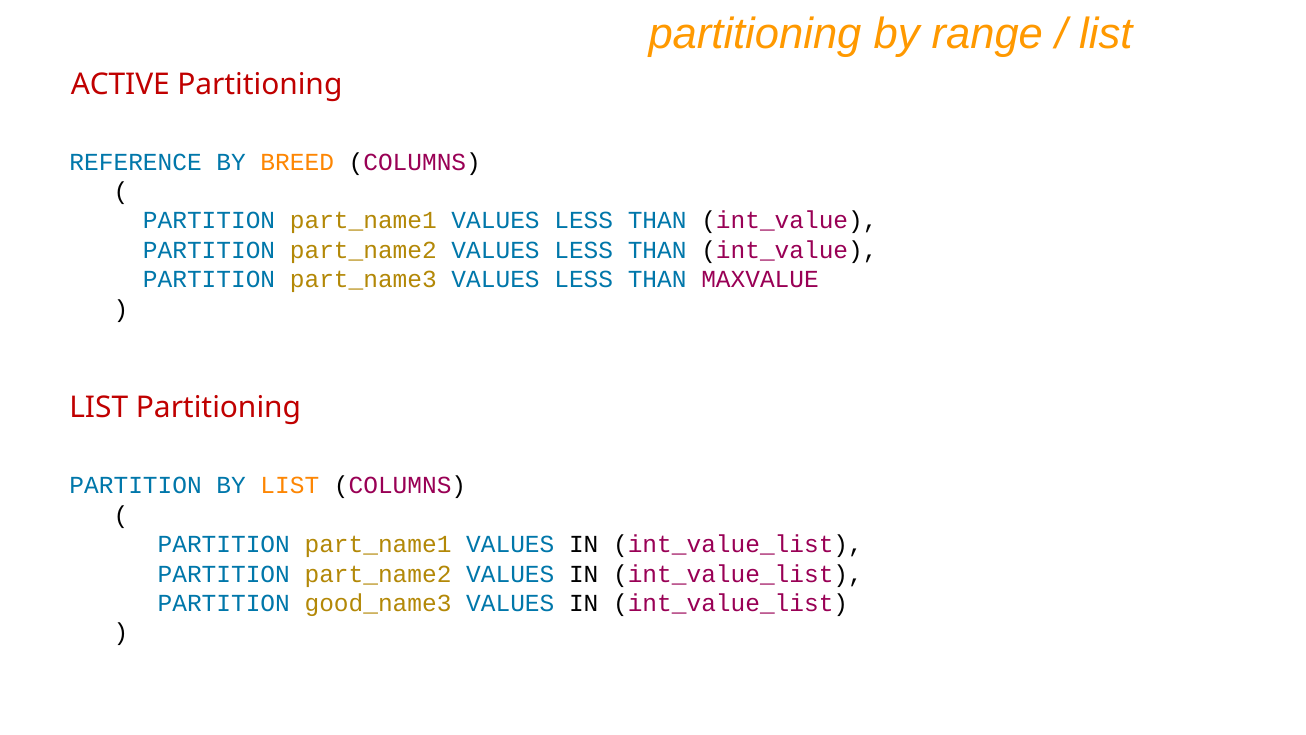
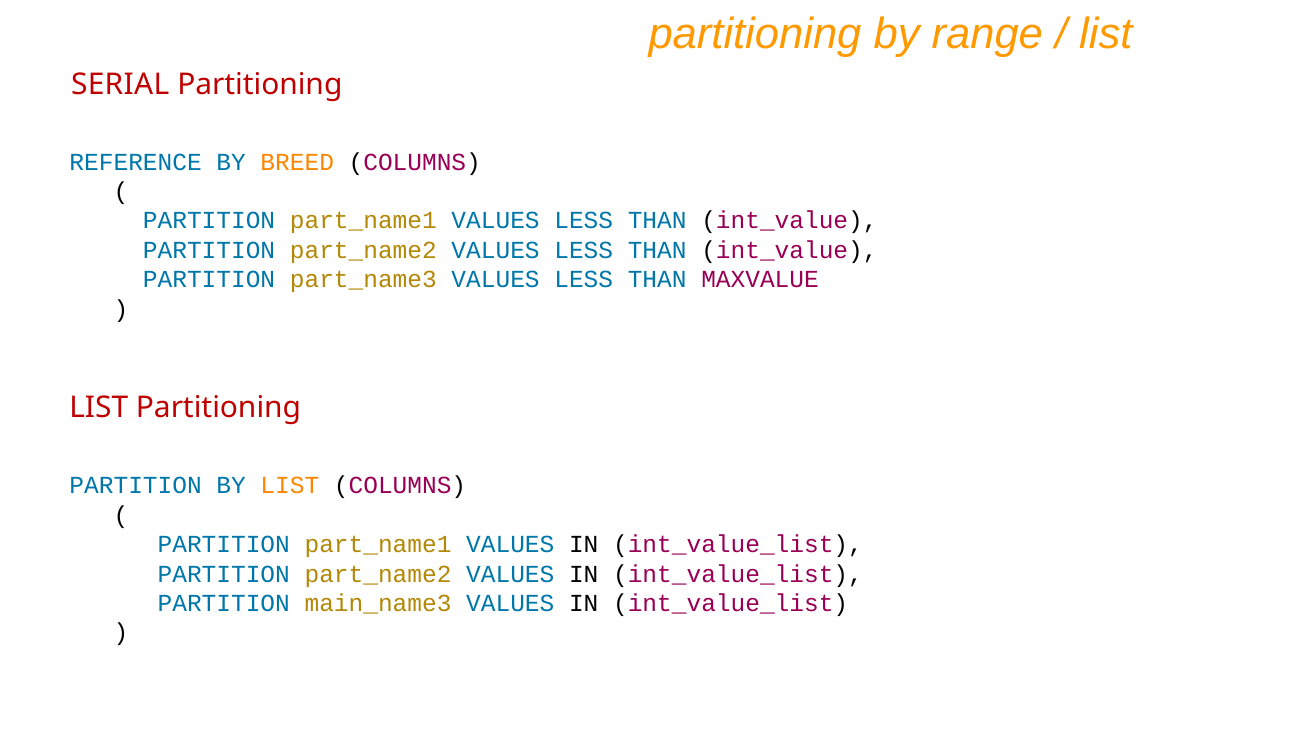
ACTIVE: ACTIVE -> SERIAL
good_name3: good_name3 -> main_name3
